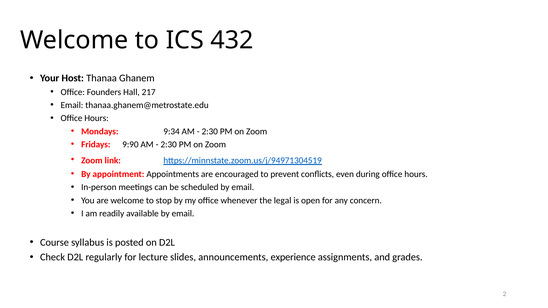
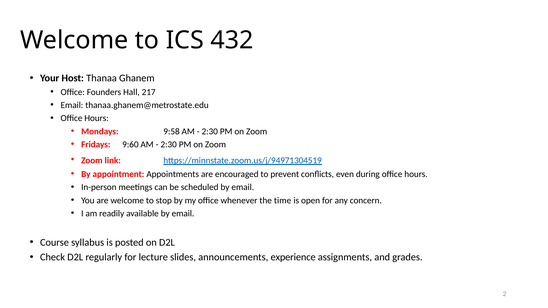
9:34: 9:34 -> 9:58
9:90: 9:90 -> 9:60
legal: legal -> time
